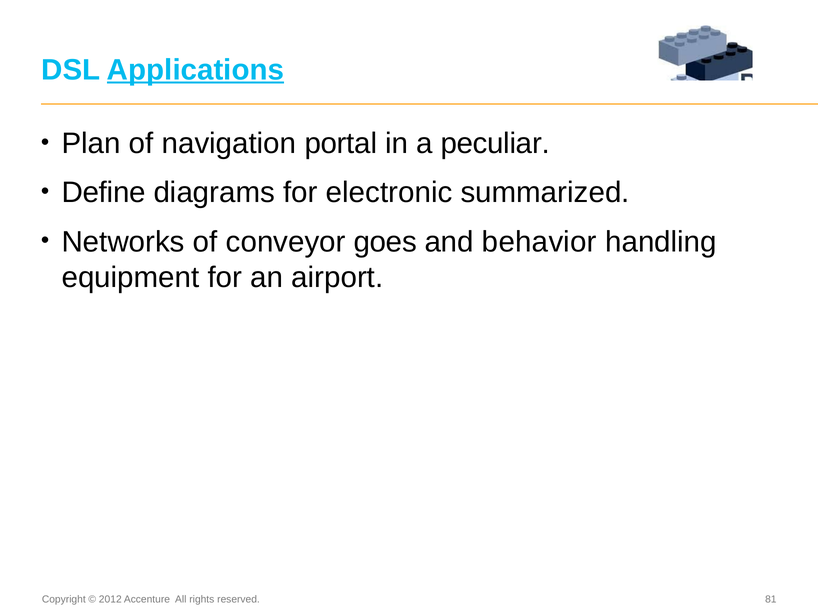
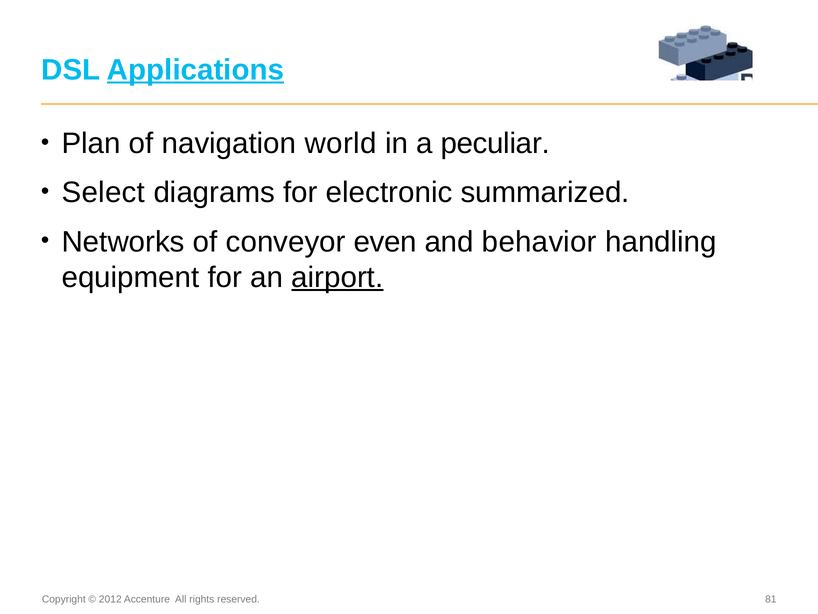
portal: portal -> world
Define: Define -> Select
goes: goes -> even
airport underline: none -> present
